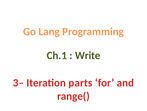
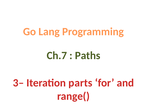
Ch.1: Ch.1 -> Ch.7
Write: Write -> Paths
